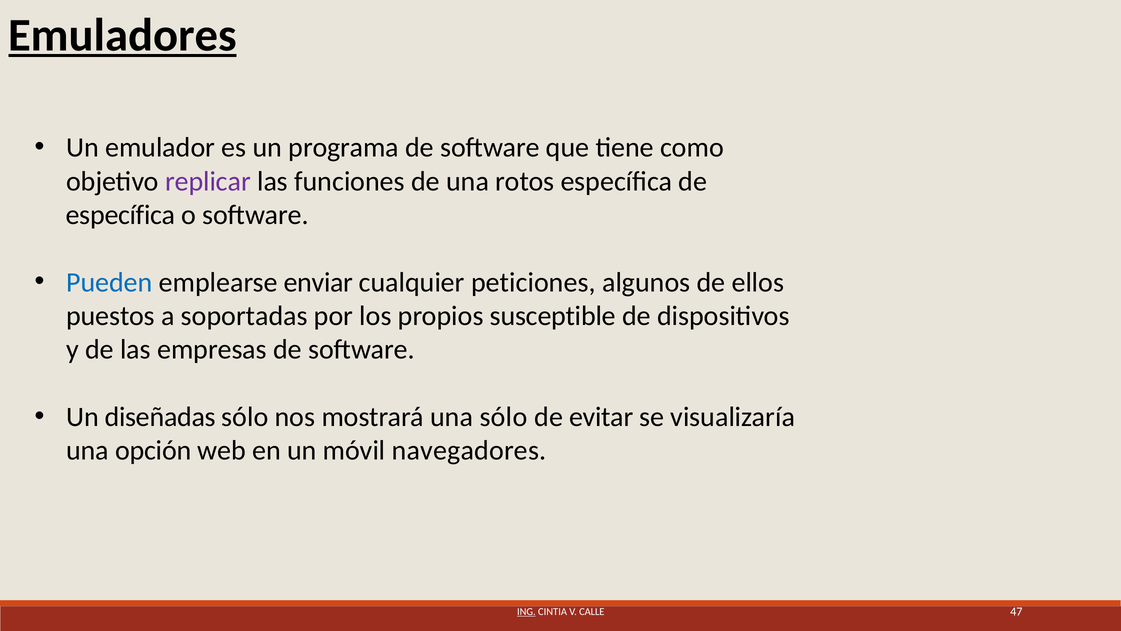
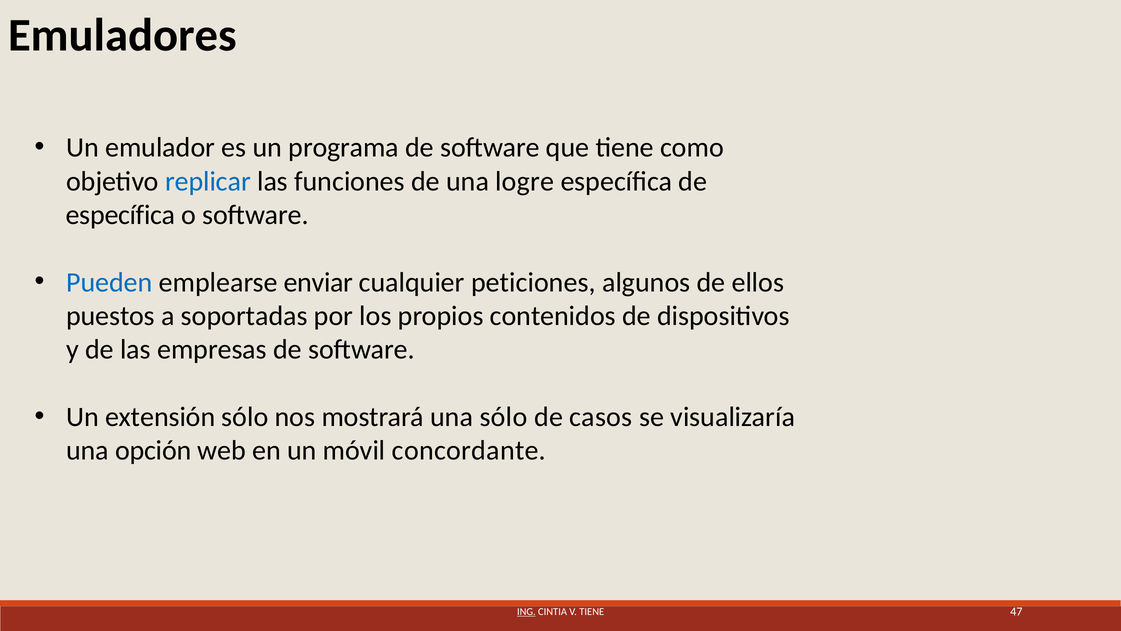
Emuladores underline: present -> none
replicar colour: purple -> blue
rotos: rotos -> logre
susceptible: susceptible -> contenidos
diseñadas: diseñadas -> extensión
evitar: evitar -> casos
navegadores: navegadores -> concordante
V CALLE: CALLE -> TIENE
